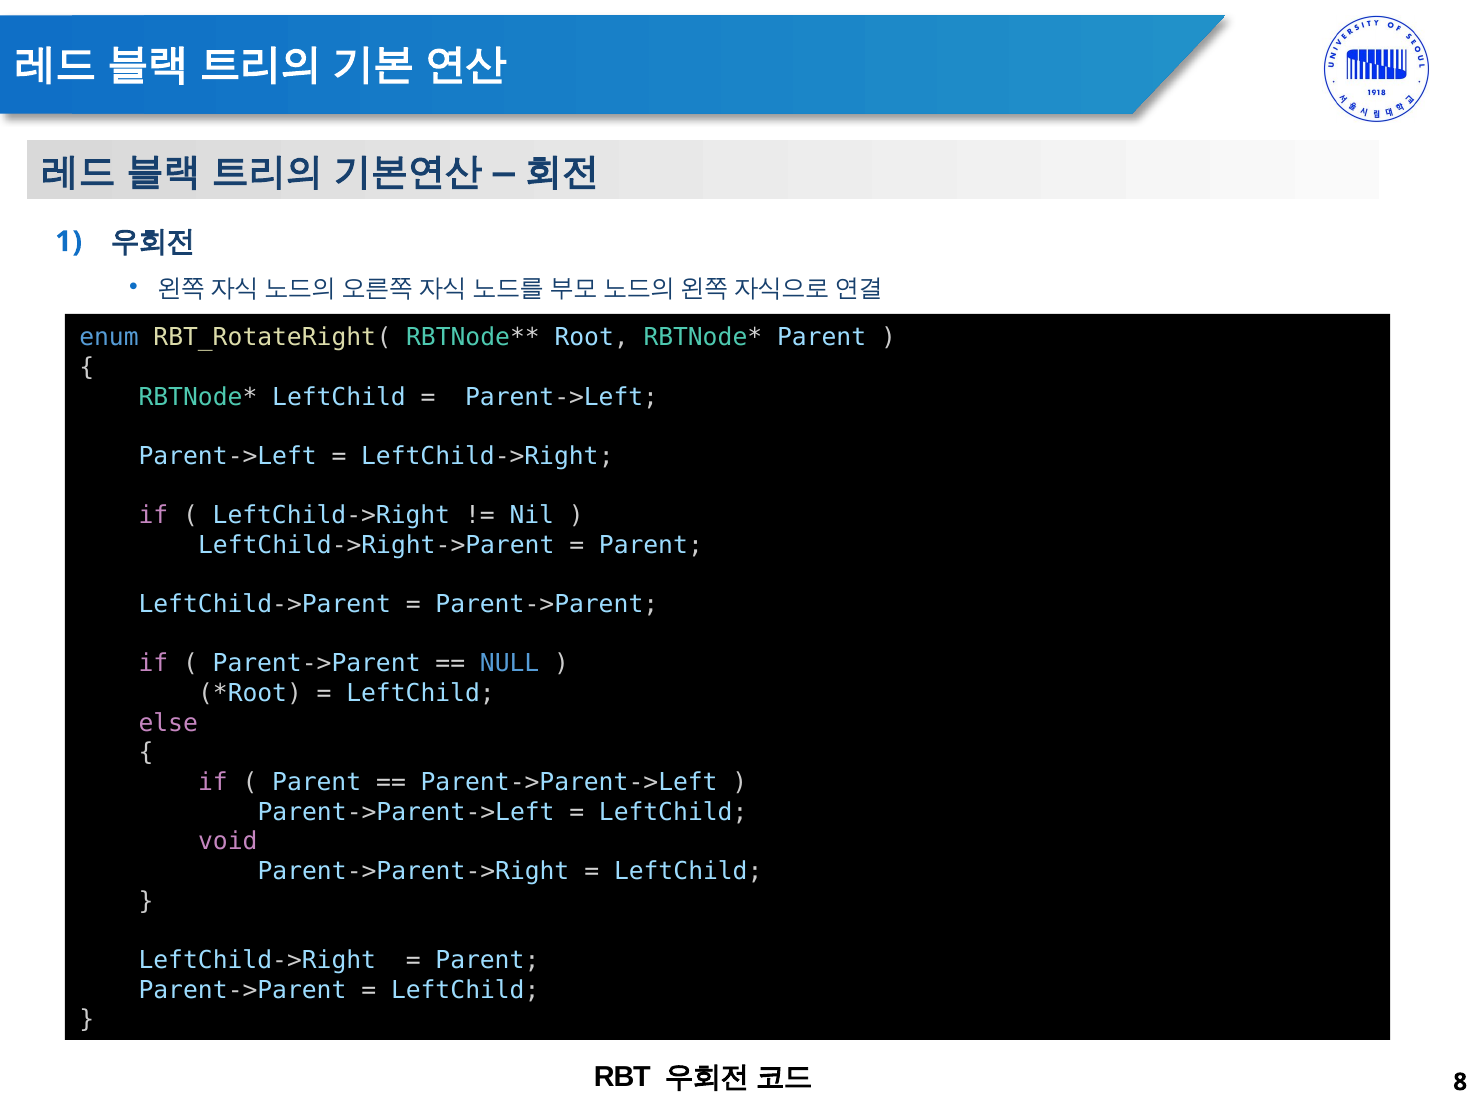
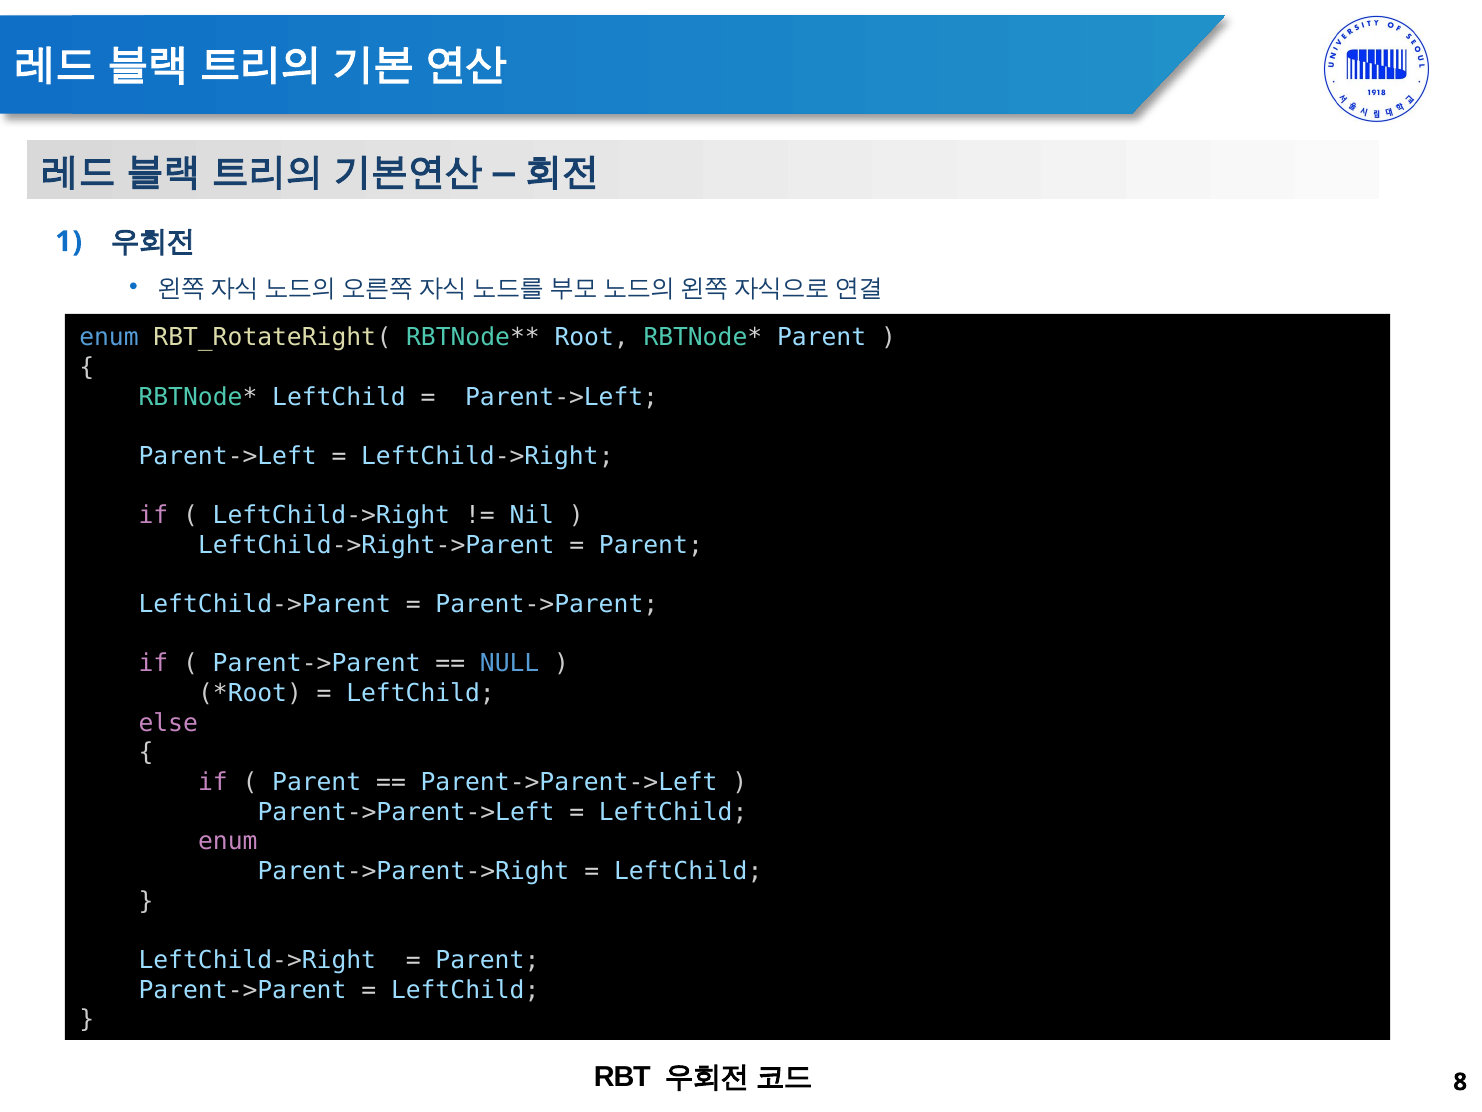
void at (228, 841): void -> enum
